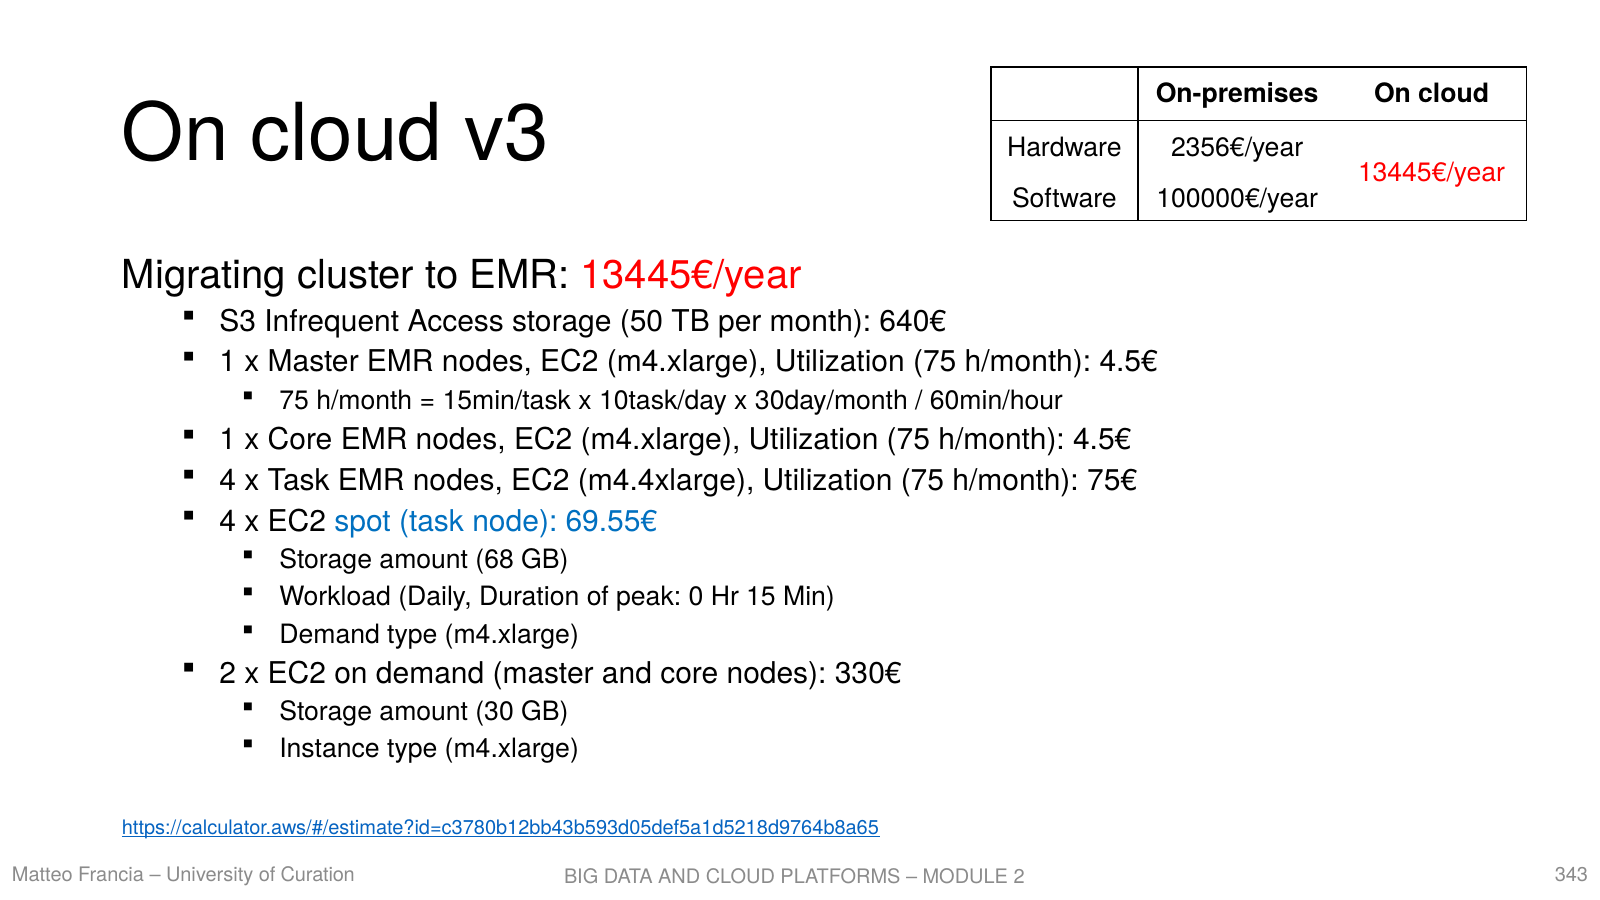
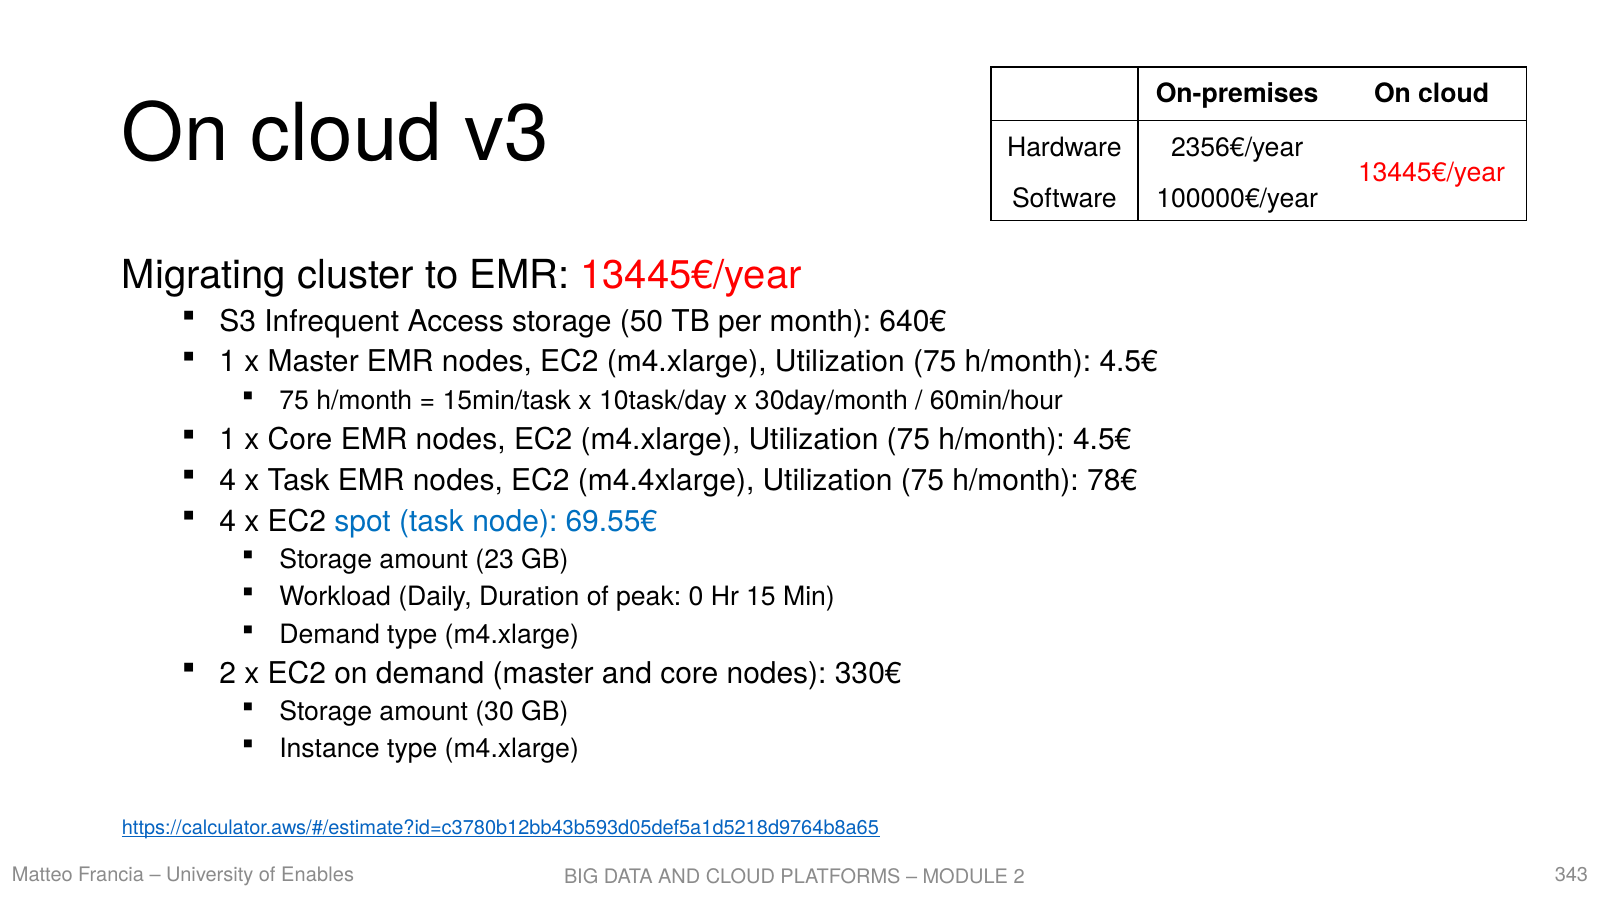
75€: 75€ -> 78€
68: 68 -> 23
Curation: Curation -> Enables
